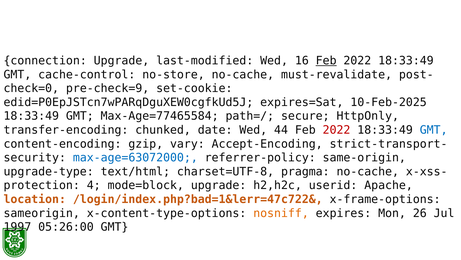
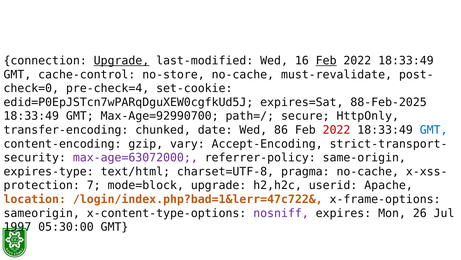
Upgrade at (121, 61) underline: none -> present
pre-check=9: pre-check=9 -> pre-check=4
10-Feb-2025: 10-Feb-2025 -> 88-Feb-2025
Max-Age=77465584: Max-Age=77465584 -> Max-Age=92990700
44: 44 -> 86
max-age=63072000 colour: blue -> purple
upgrade-type: upgrade-type -> expires-type
4: 4 -> 7
nosniff colour: orange -> purple
05:26:00: 05:26:00 -> 05:30:00
